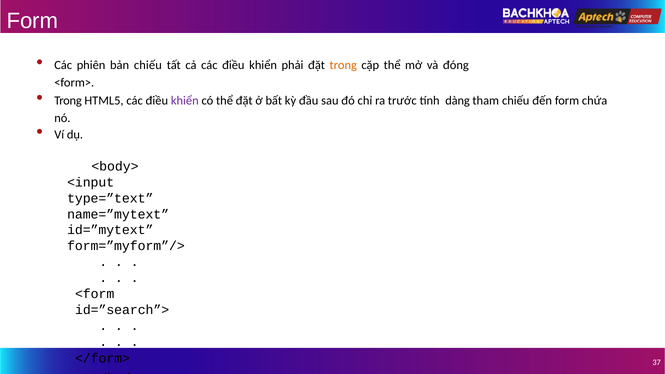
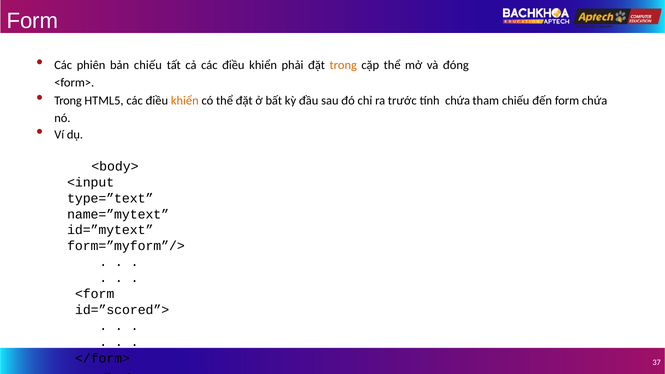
khiển at (185, 101) colour: purple -> orange
tính dàng: dàng -> chứa
id=”search”>: id=”search”> -> id=”scored”>
